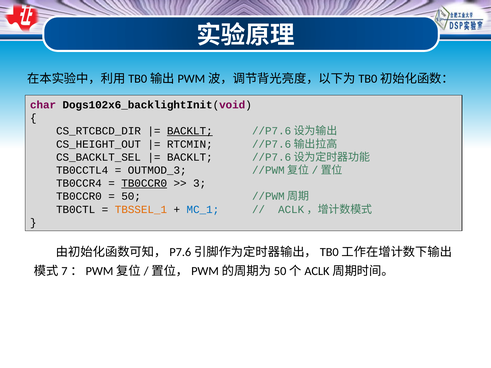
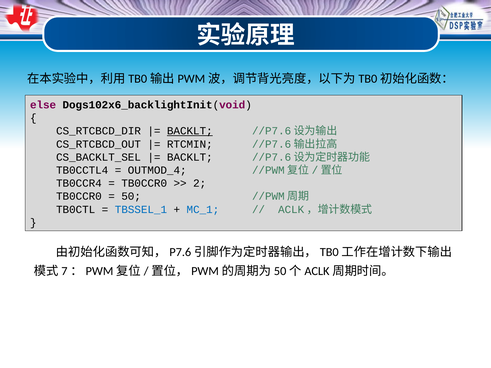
char: char -> else
CS_HEIGHT_OUT: CS_HEIGHT_OUT -> CS_RTCBCD_OUT
OUTMOD_3: OUTMOD_3 -> OUTMOD_4
TB0CCR0 at (144, 183) underline: present -> none
3: 3 -> 2
TBSSEL_1 colour: orange -> blue
